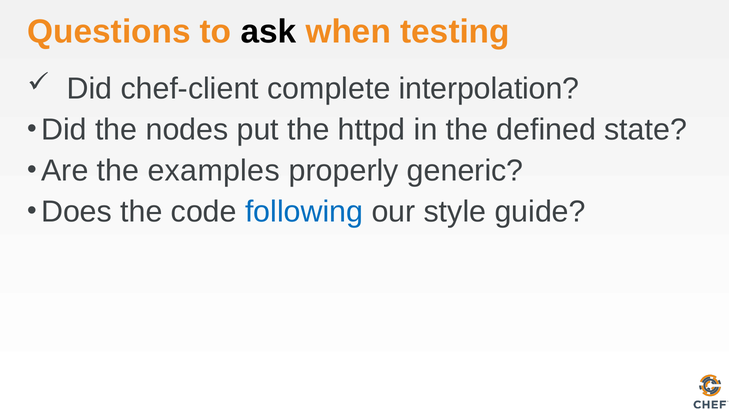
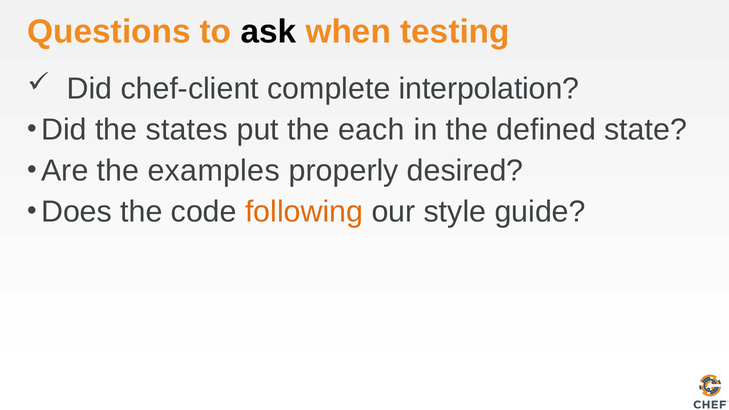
nodes: nodes -> states
httpd: httpd -> each
generic: generic -> desired
following colour: blue -> orange
